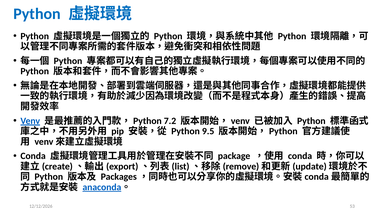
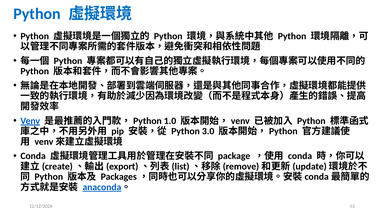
7.2: 7.2 -> 1.0
9.5: 9.5 -> 3.0
